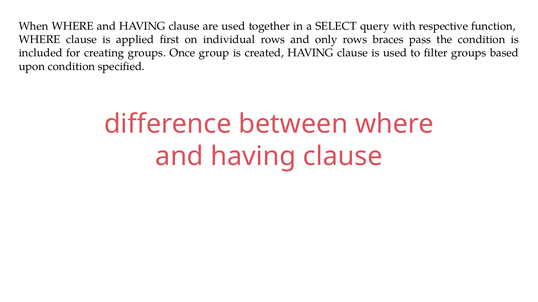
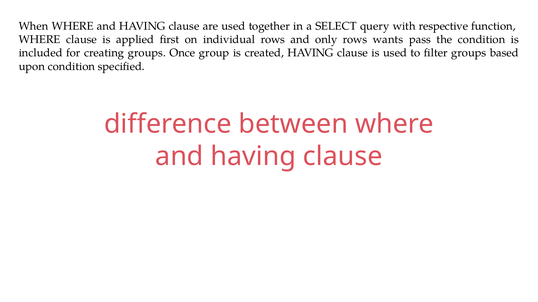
braces: braces -> wants
